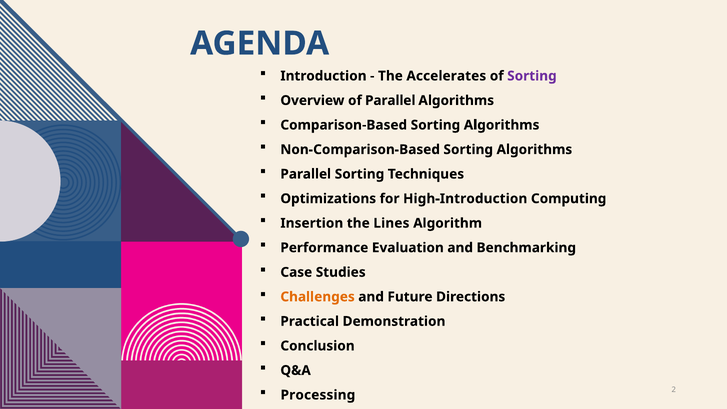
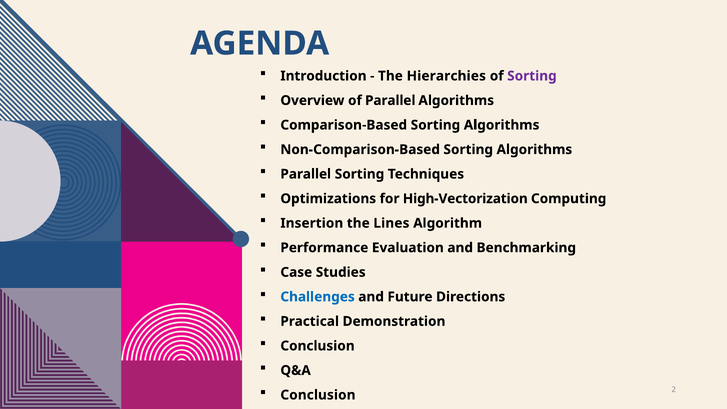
Accelerates: Accelerates -> Hierarchies
High-Introduction: High-Introduction -> High-Vectorization
Challenges colour: orange -> blue
Processing at (318, 395): Processing -> Conclusion
